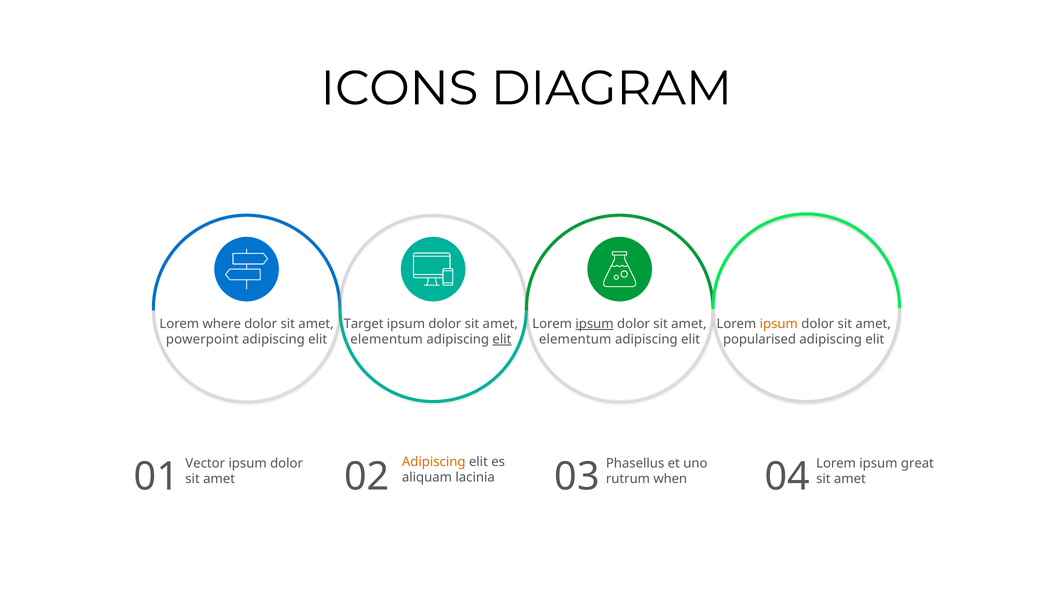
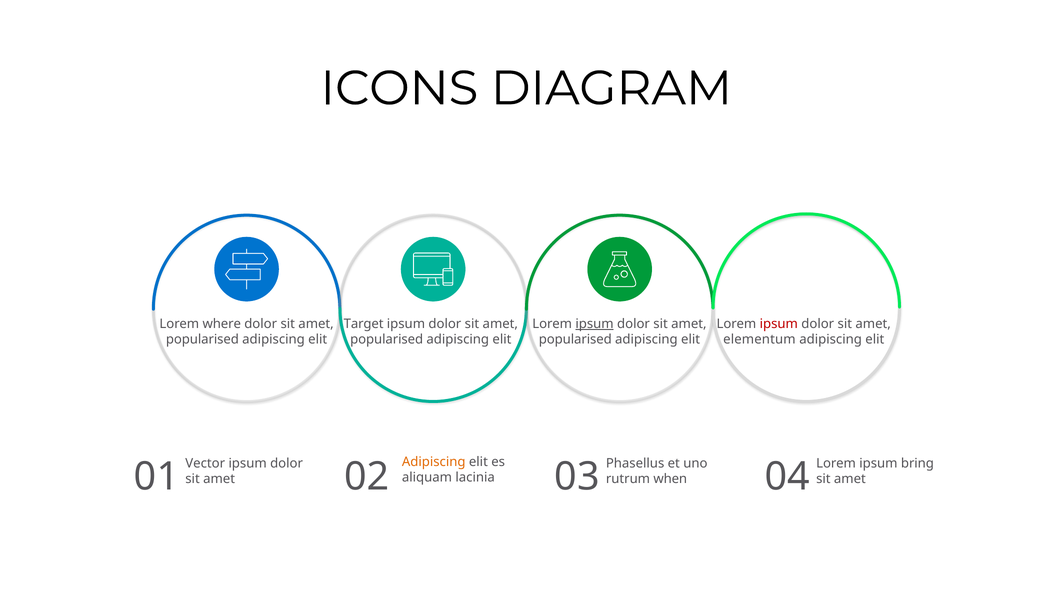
ipsum at (779, 324) colour: orange -> red
powerpoint at (202, 340): powerpoint -> popularised
elementum at (387, 340): elementum -> popularised
elit at (502, 340) underline: present -> none
elementum at (575, 340): elementum -> popularised
popularised: popularised -> elementum
great: great -> bring
